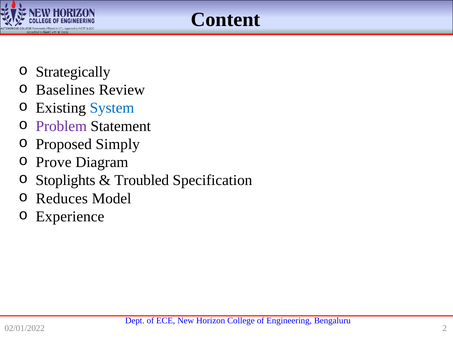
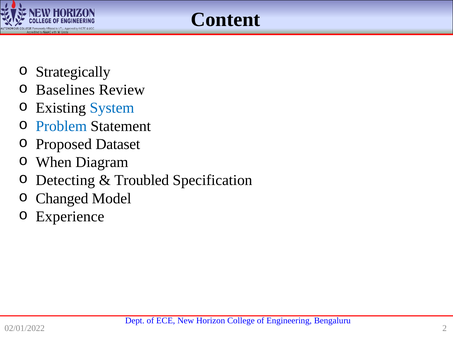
Problem colour: purple -> blue
Simply: Simply -> Dataset
Prove: Prove -> When
Stoplights: Stoplights -> Detecting
Reduces: Reduces -> Changed
